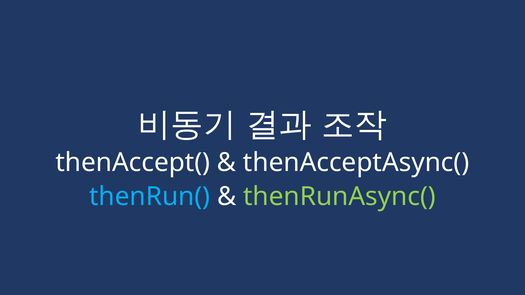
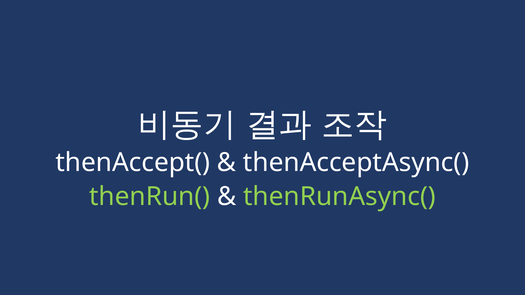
thenRun( colour: light blue -> light green
